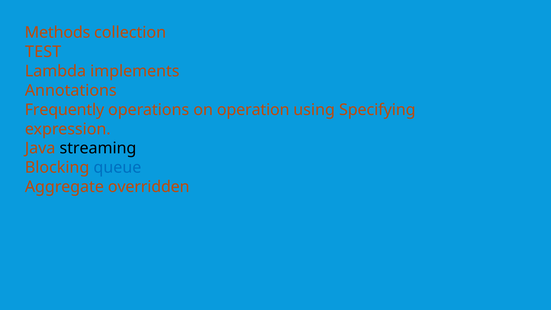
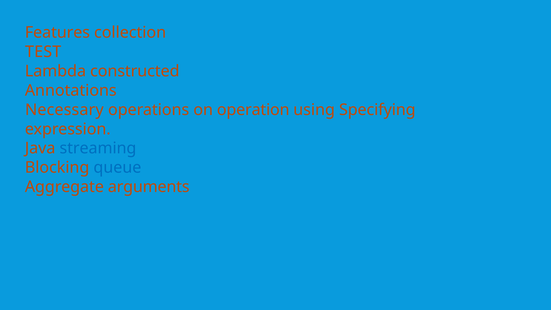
Methods: Methods -> Features
implements: implements -> constructed
Frequently: Frequently -> Necessary
streaming colour: black -> blue
overridden: overridden -> arguments
